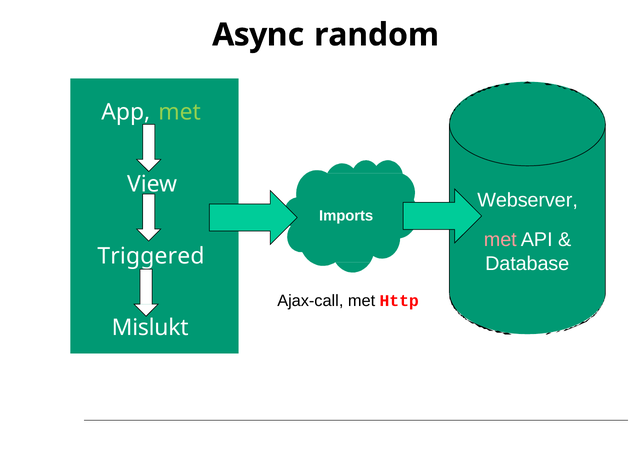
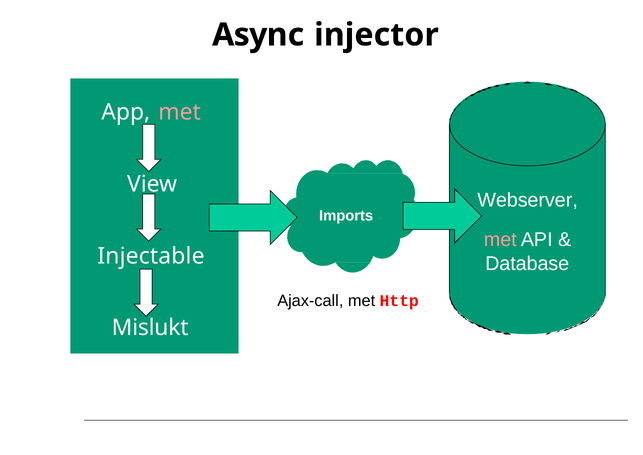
random: random -> injector
met at (180, 112) colour: light green -> pink
Triggered: Triggered -> Injectable
